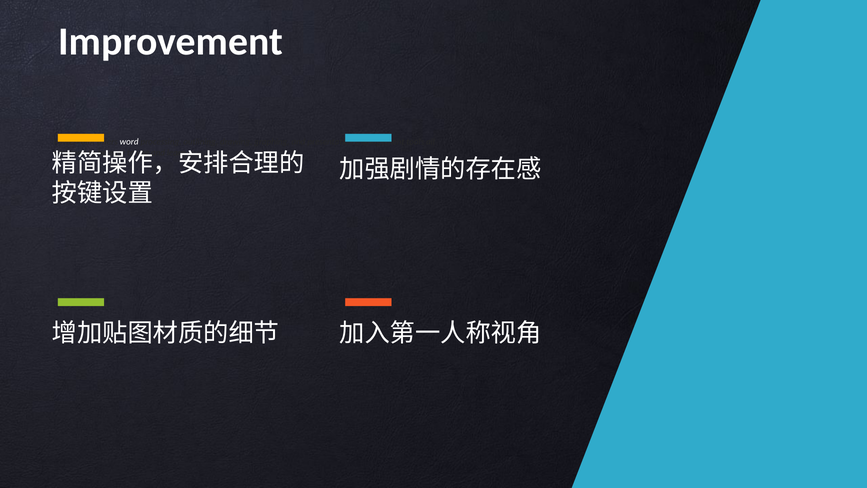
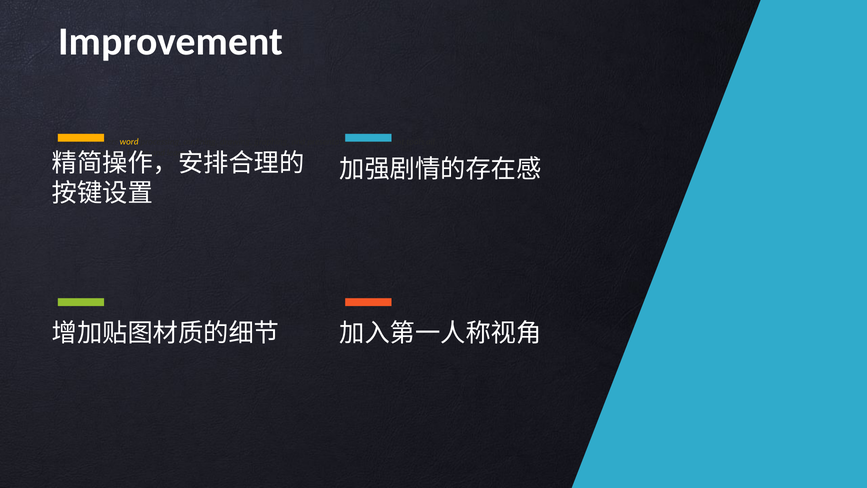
word colour: white -> yellow
